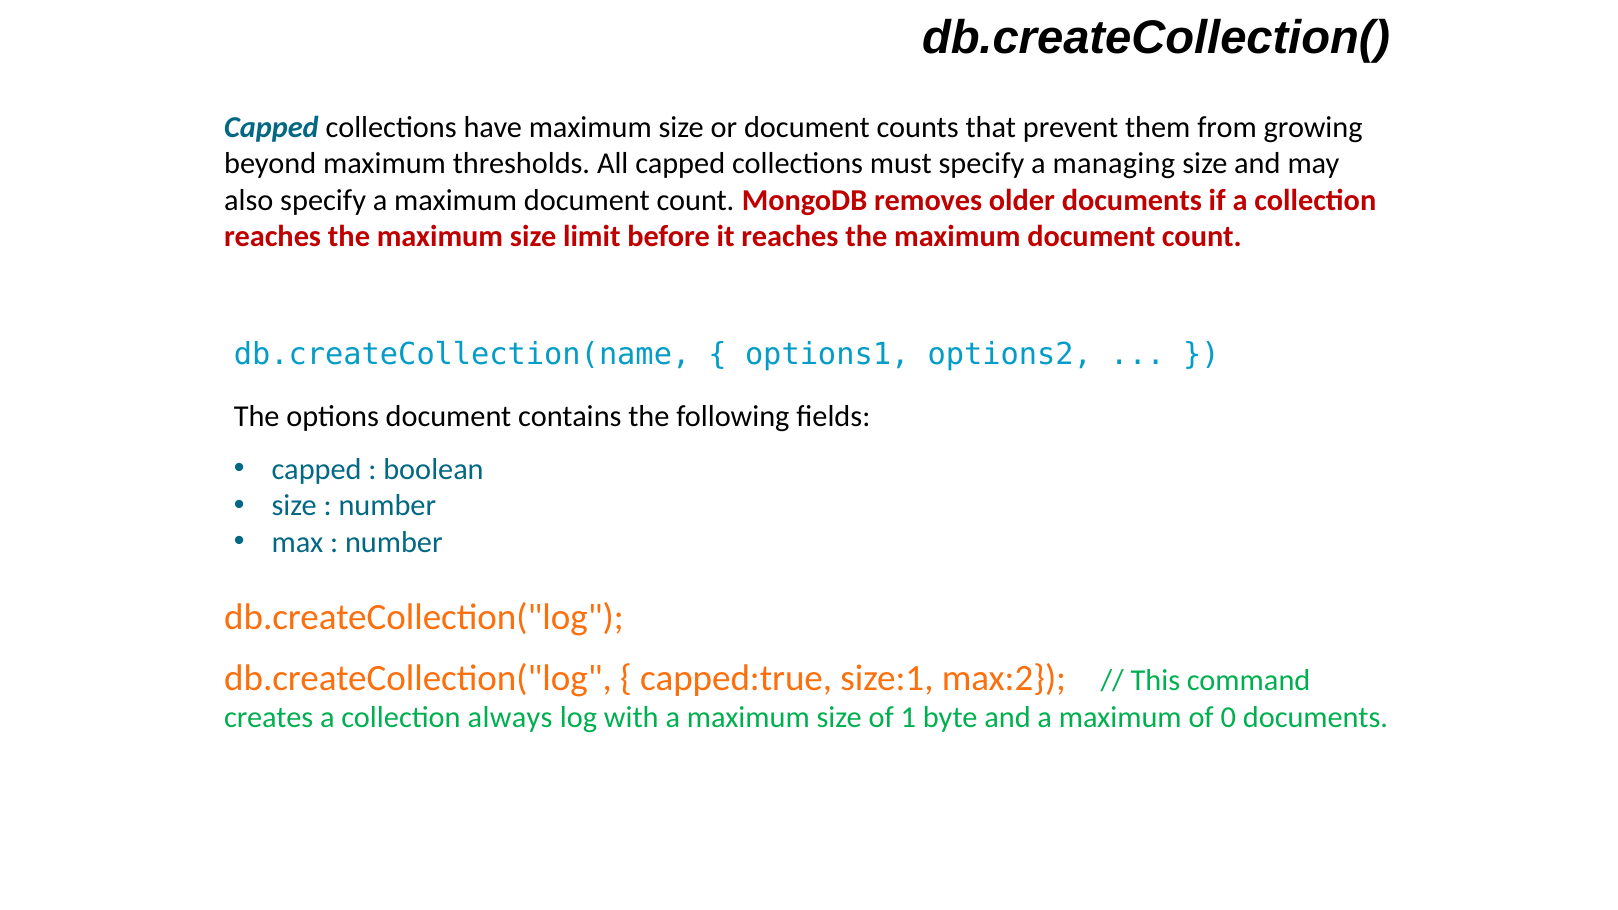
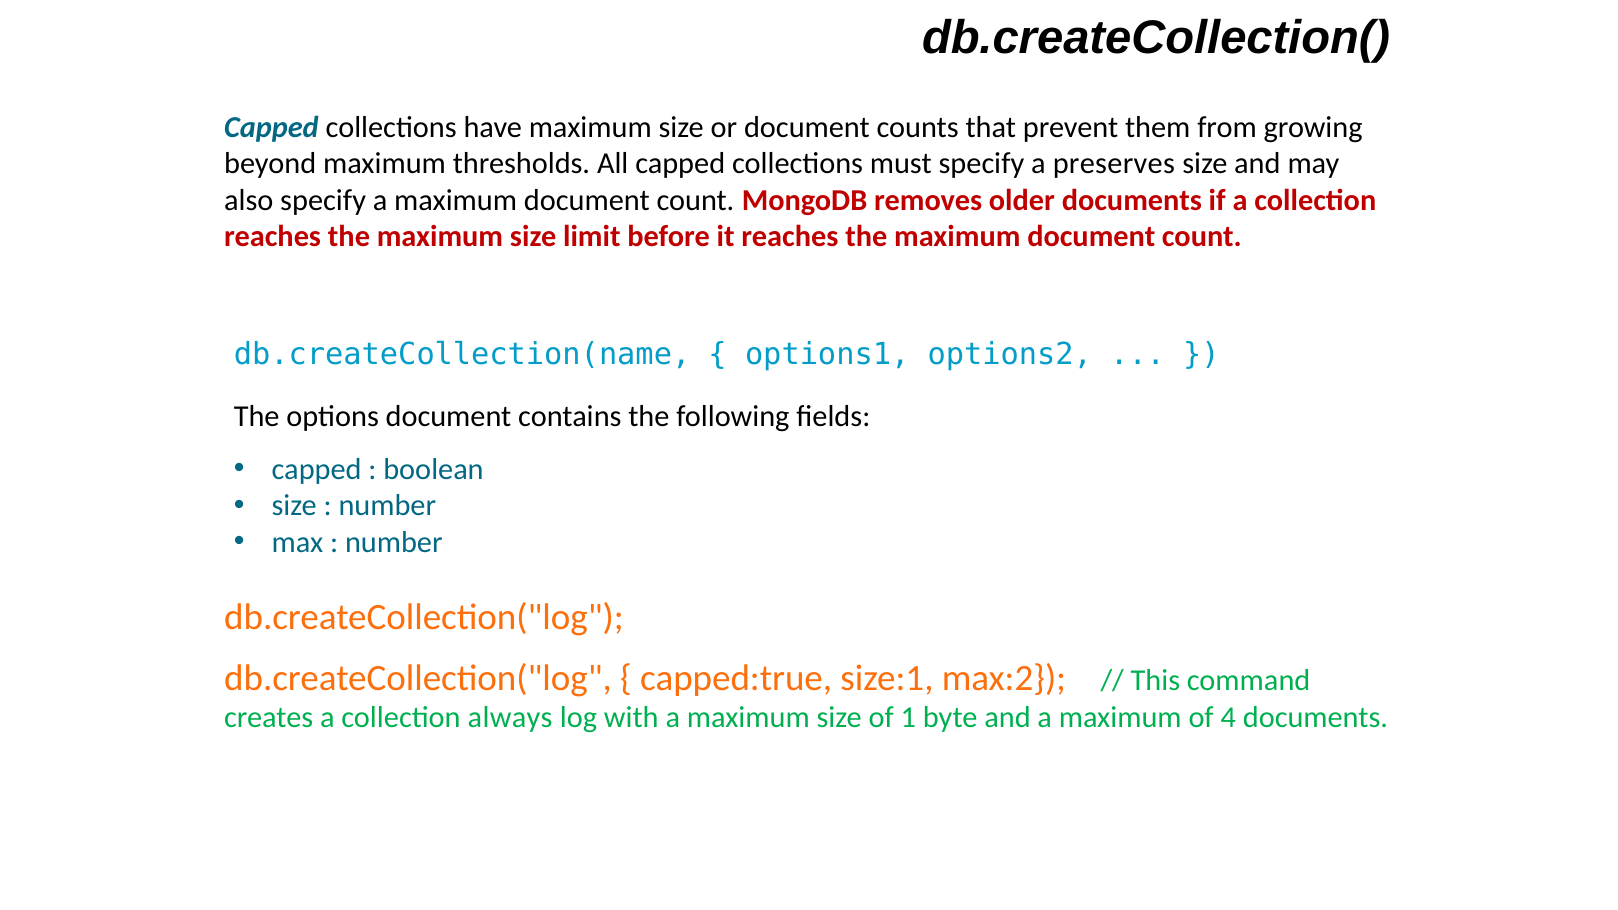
managing: managing -> preserves
0: 0 -> 4
